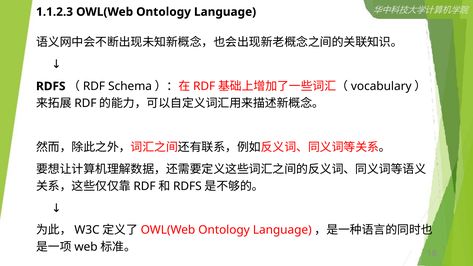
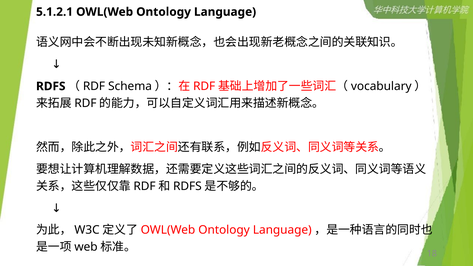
1.1.2.3: 1.1.2.3 -> 5.1.2.1
